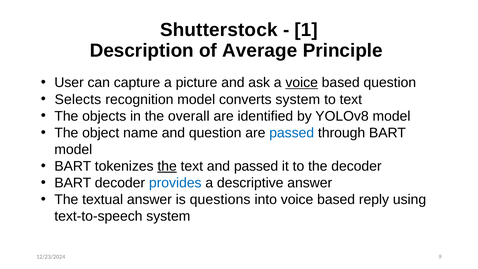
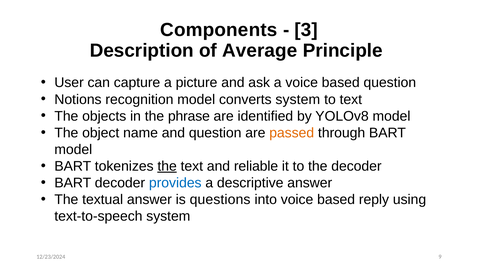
Shutterstock: Shutterstock -> Components
1: 1 -> 3
voice at (302, 83) underline: present -> none
Selects: Selects -> Notions
overall: overall -> phrase
passed at (292, 133) colour: blue -> orange
and passed: passed -> reliable
